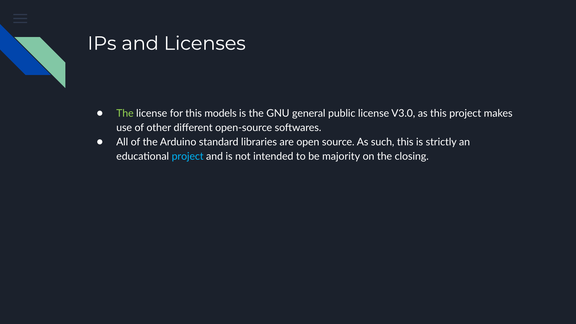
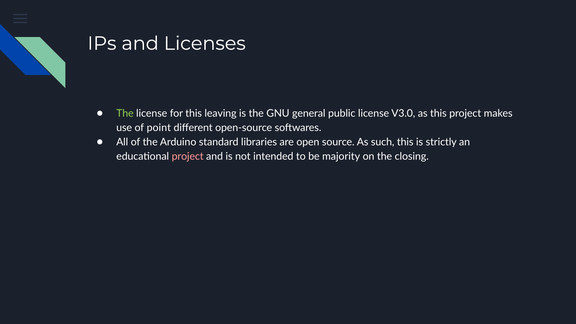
models: models -> leaving
other: other -> point
project at (188, 156) colour: light blue -> pink
